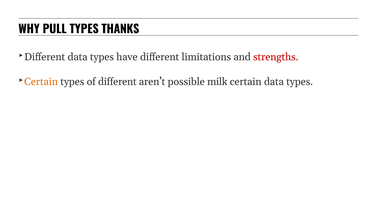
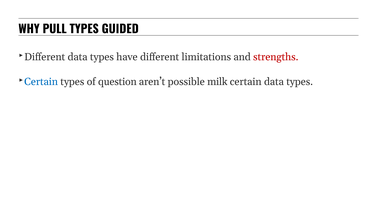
THANKS: THANKS -> GUIDED
Certain at (41, 82) colour: orange -> blue
of different: different -> question
